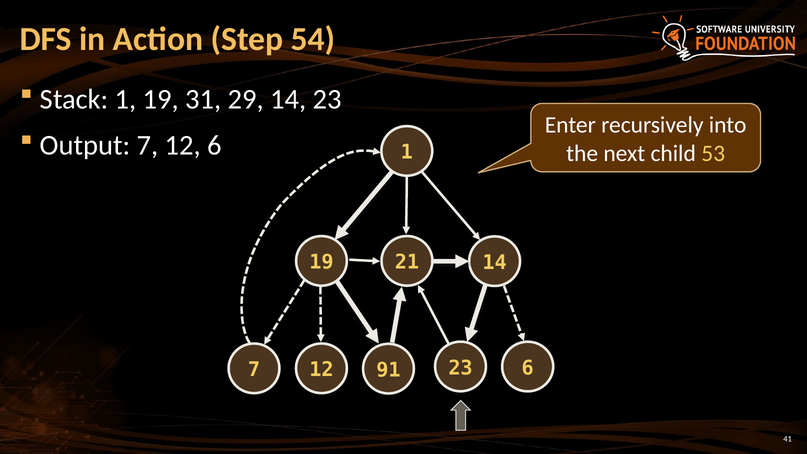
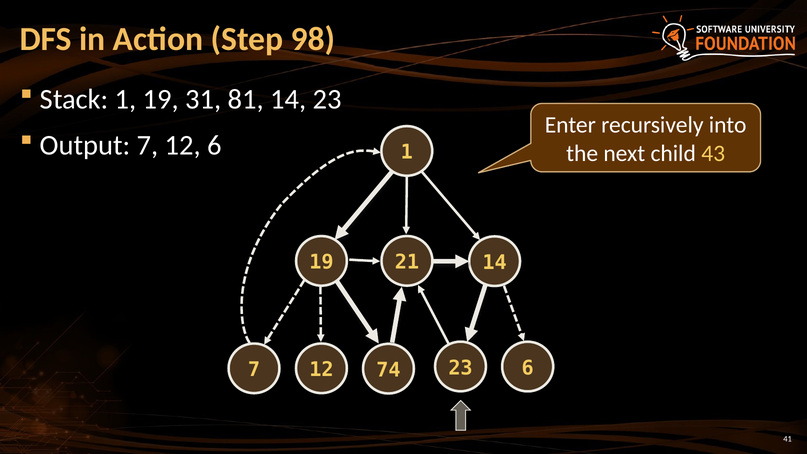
54: 54 -> 98
29: 29 -> 81
53: 53 -> 43
91: 91 -> 74
